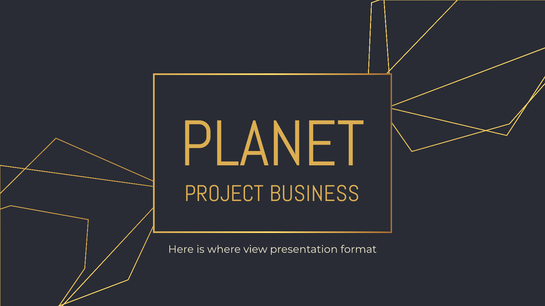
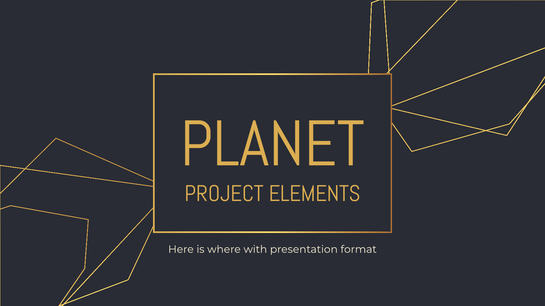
BUSINESS: BUSINESS -> ELEMENTS
view: view -> with
